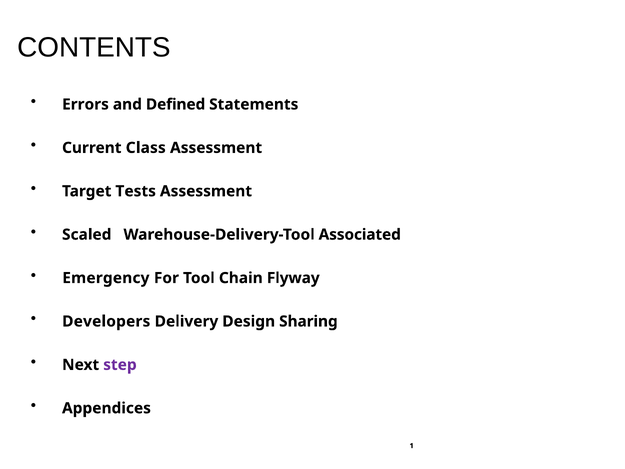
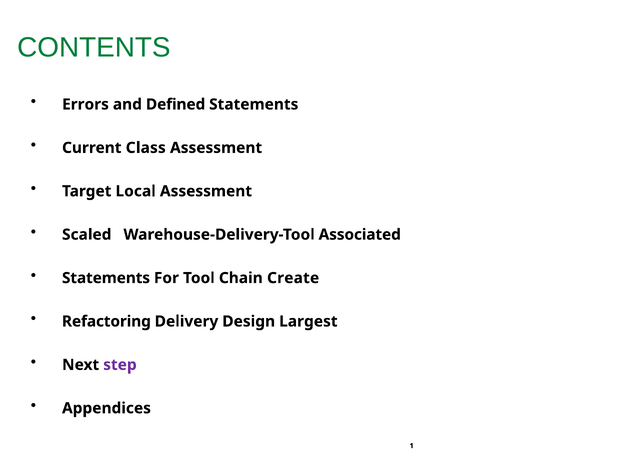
CONTENTS colour: black -> green
Tests: Tests -> Local
Emergency at (106, 278): Emergency -> Statements
Flyway: Flyway -> Create
Developers: Developers -> Refactoring
Sharing: Sharing -> Largest
